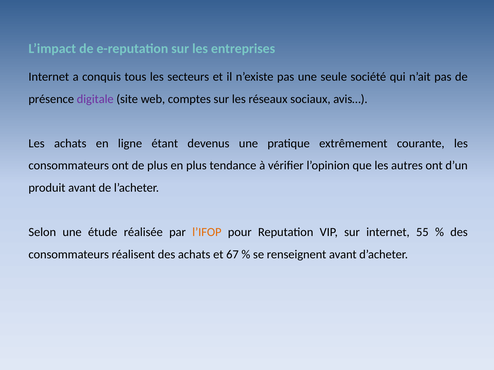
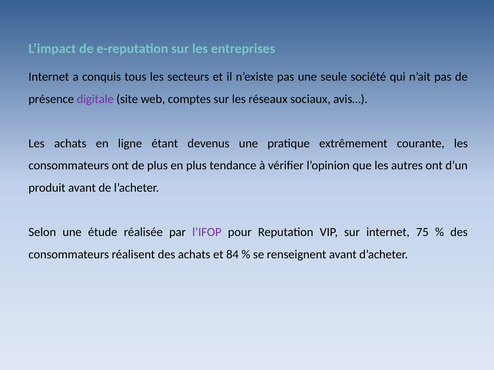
l’IFOP colour: orange -> purple
55: 55 -> 75
67: 67 -> 84
